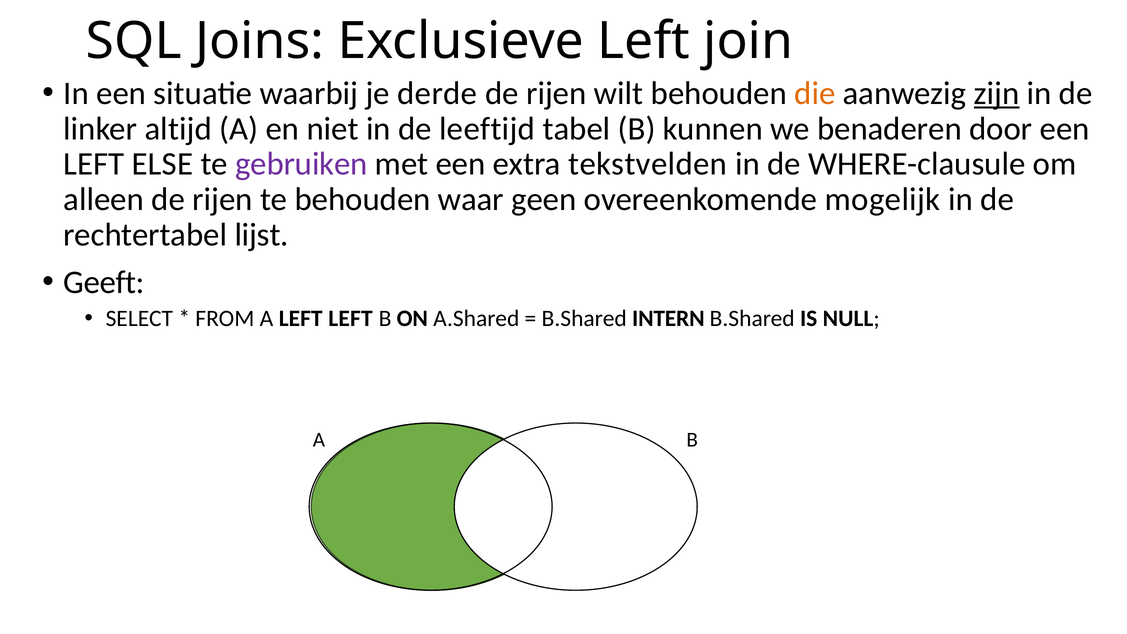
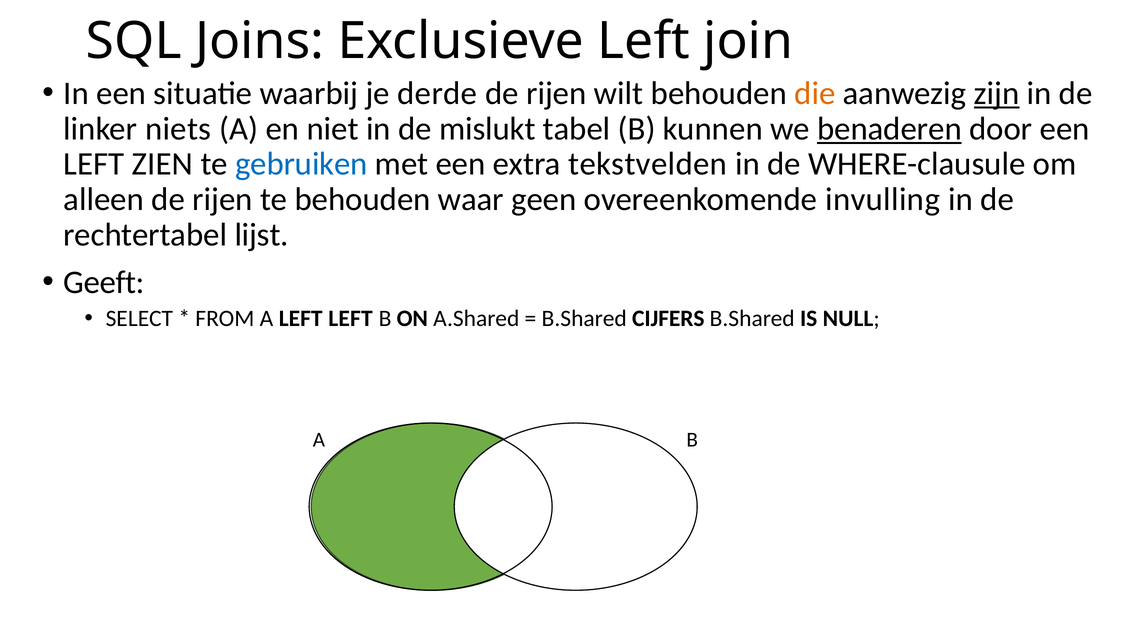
altijd: altijd -> niets
leeftijd: leeftijd -> mislukt
benaderen underline: none -> present
ELSE: ELSE -> ZIEN
gebruiken colour: purple -> blue
mogelijk: mogelijk -> invulling
INTERN: INTERN -> CIJFERS
